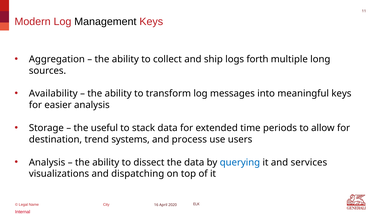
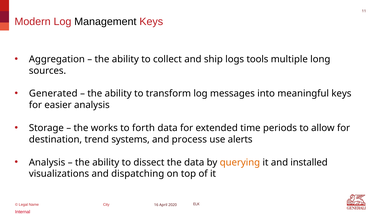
forth: forth -> tools
Availability: Availability -> Generated
useful: useful -> works
stack: stack -> forth
users: users -> alerts
querying colour: blue -> orange
services: services -> installed
